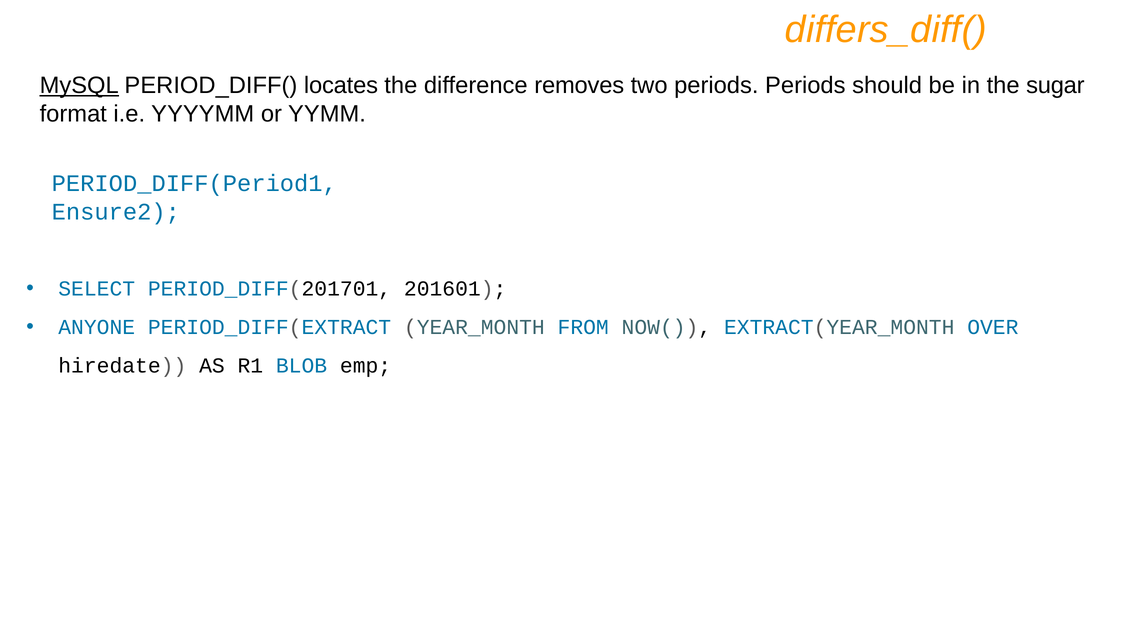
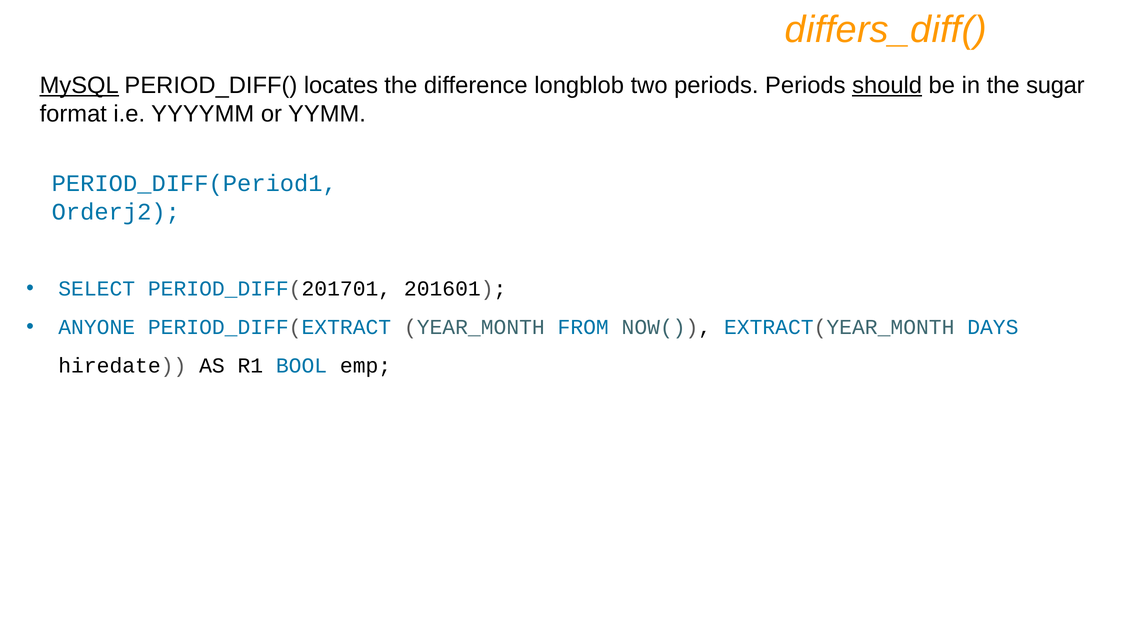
removes: removes -> longblob
should underline: none -> present
Ensure2: Ensure2 -> Orderj2
OVER: OVER -> DAYS
BLOB: BLOB -> BOOL
